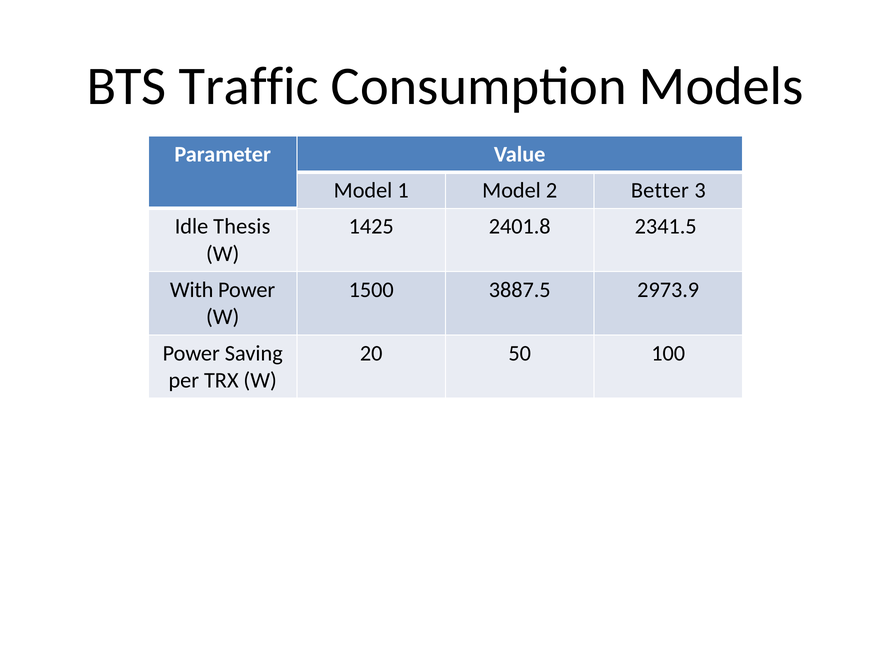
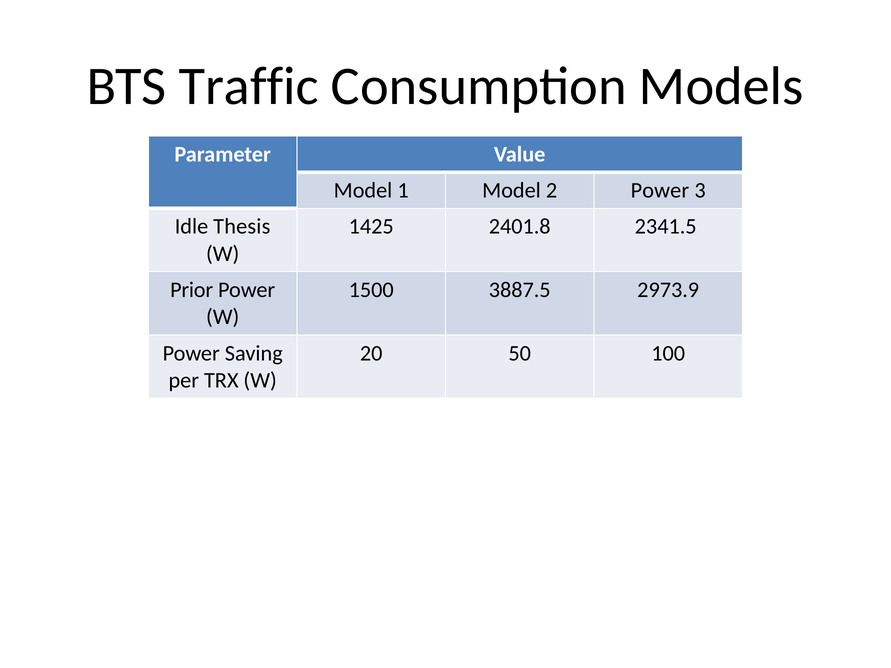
2 Better: Better -> Power
With: With -> Prior
